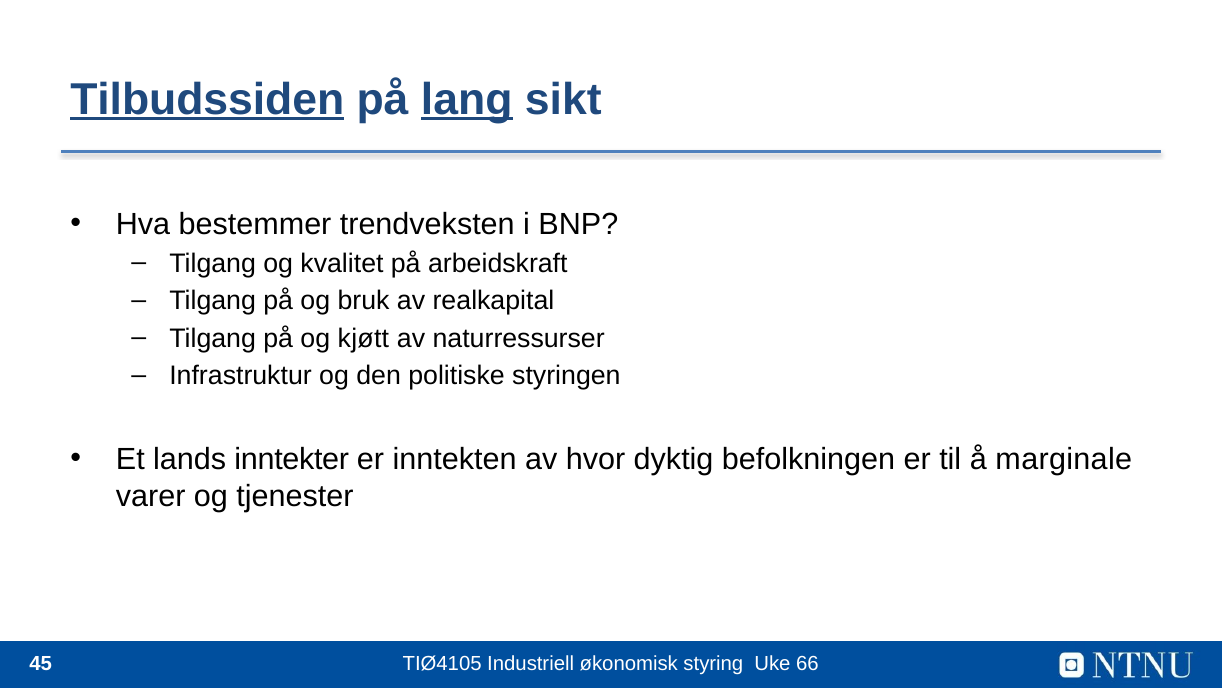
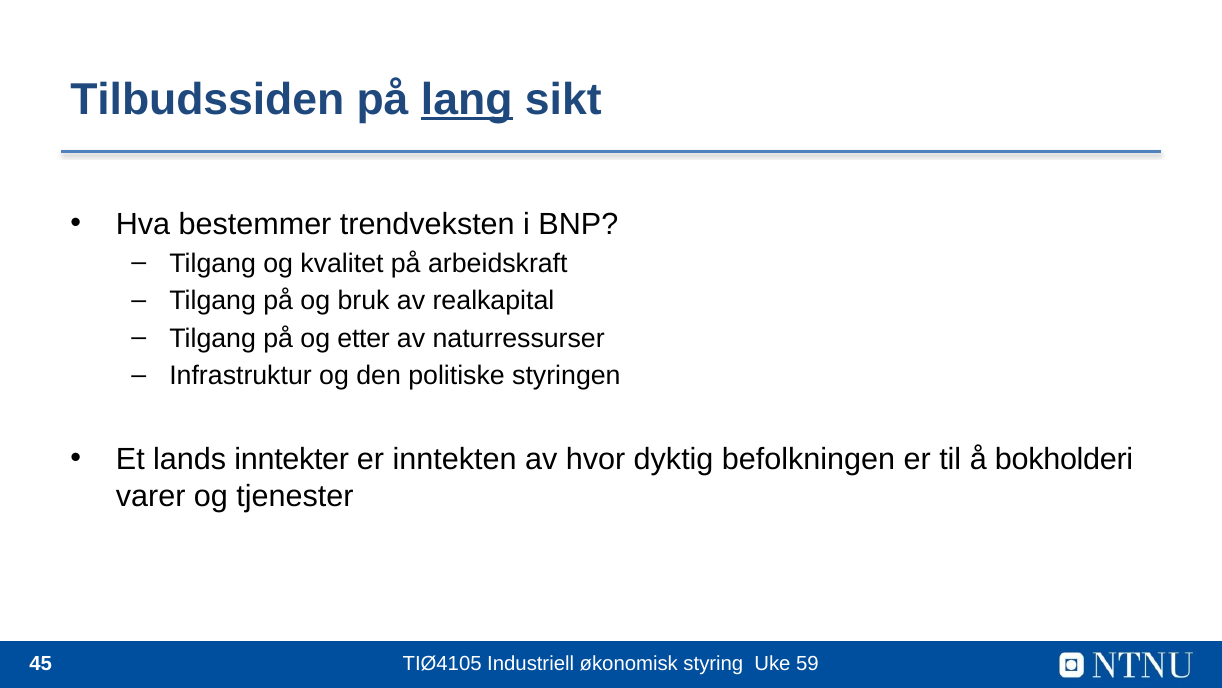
Tilbudssiden underline: present -> none
kjøtt: kjøtt -> etter
marginale: marginale -> bokholderi
66: 66 -> 59
